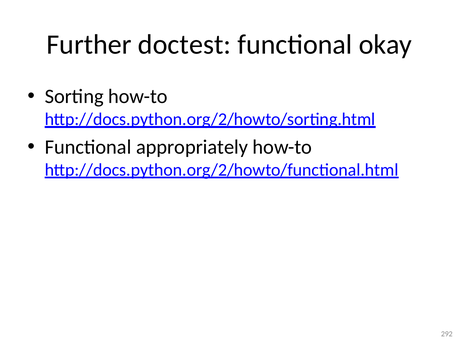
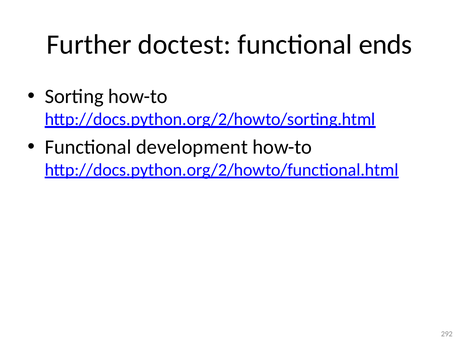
okay: okay -> ends
appropriately: appropriately -> development
